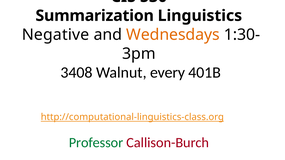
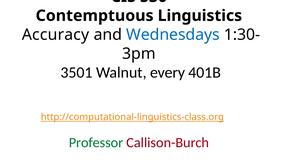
Summarization: Summarization -> Contemptuous
Negative: Negative -> Accuracy
Wednesdays colour: orange -> blue
3408: 3408 -> 3501
